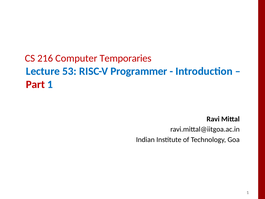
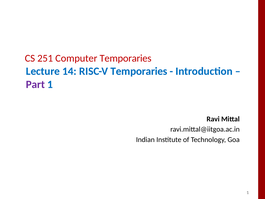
216: 216 -> 251
53: 53 -> 14
RISC-V Programmer: Programmer -> Temporaries
Part colour: red -> purple
